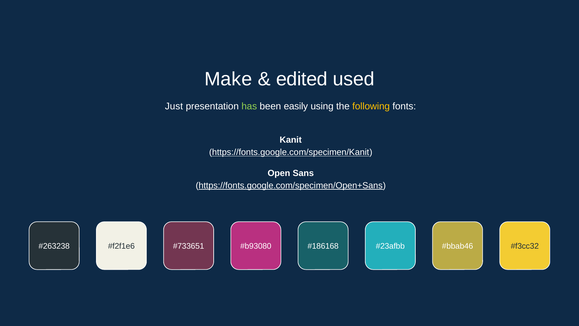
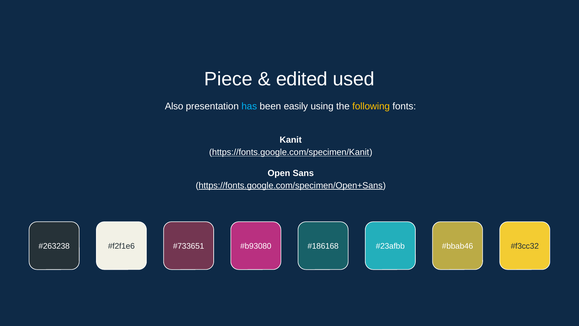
Make: Make -> Piece
Just: Just -> Also
has colour: light green -> light blue
